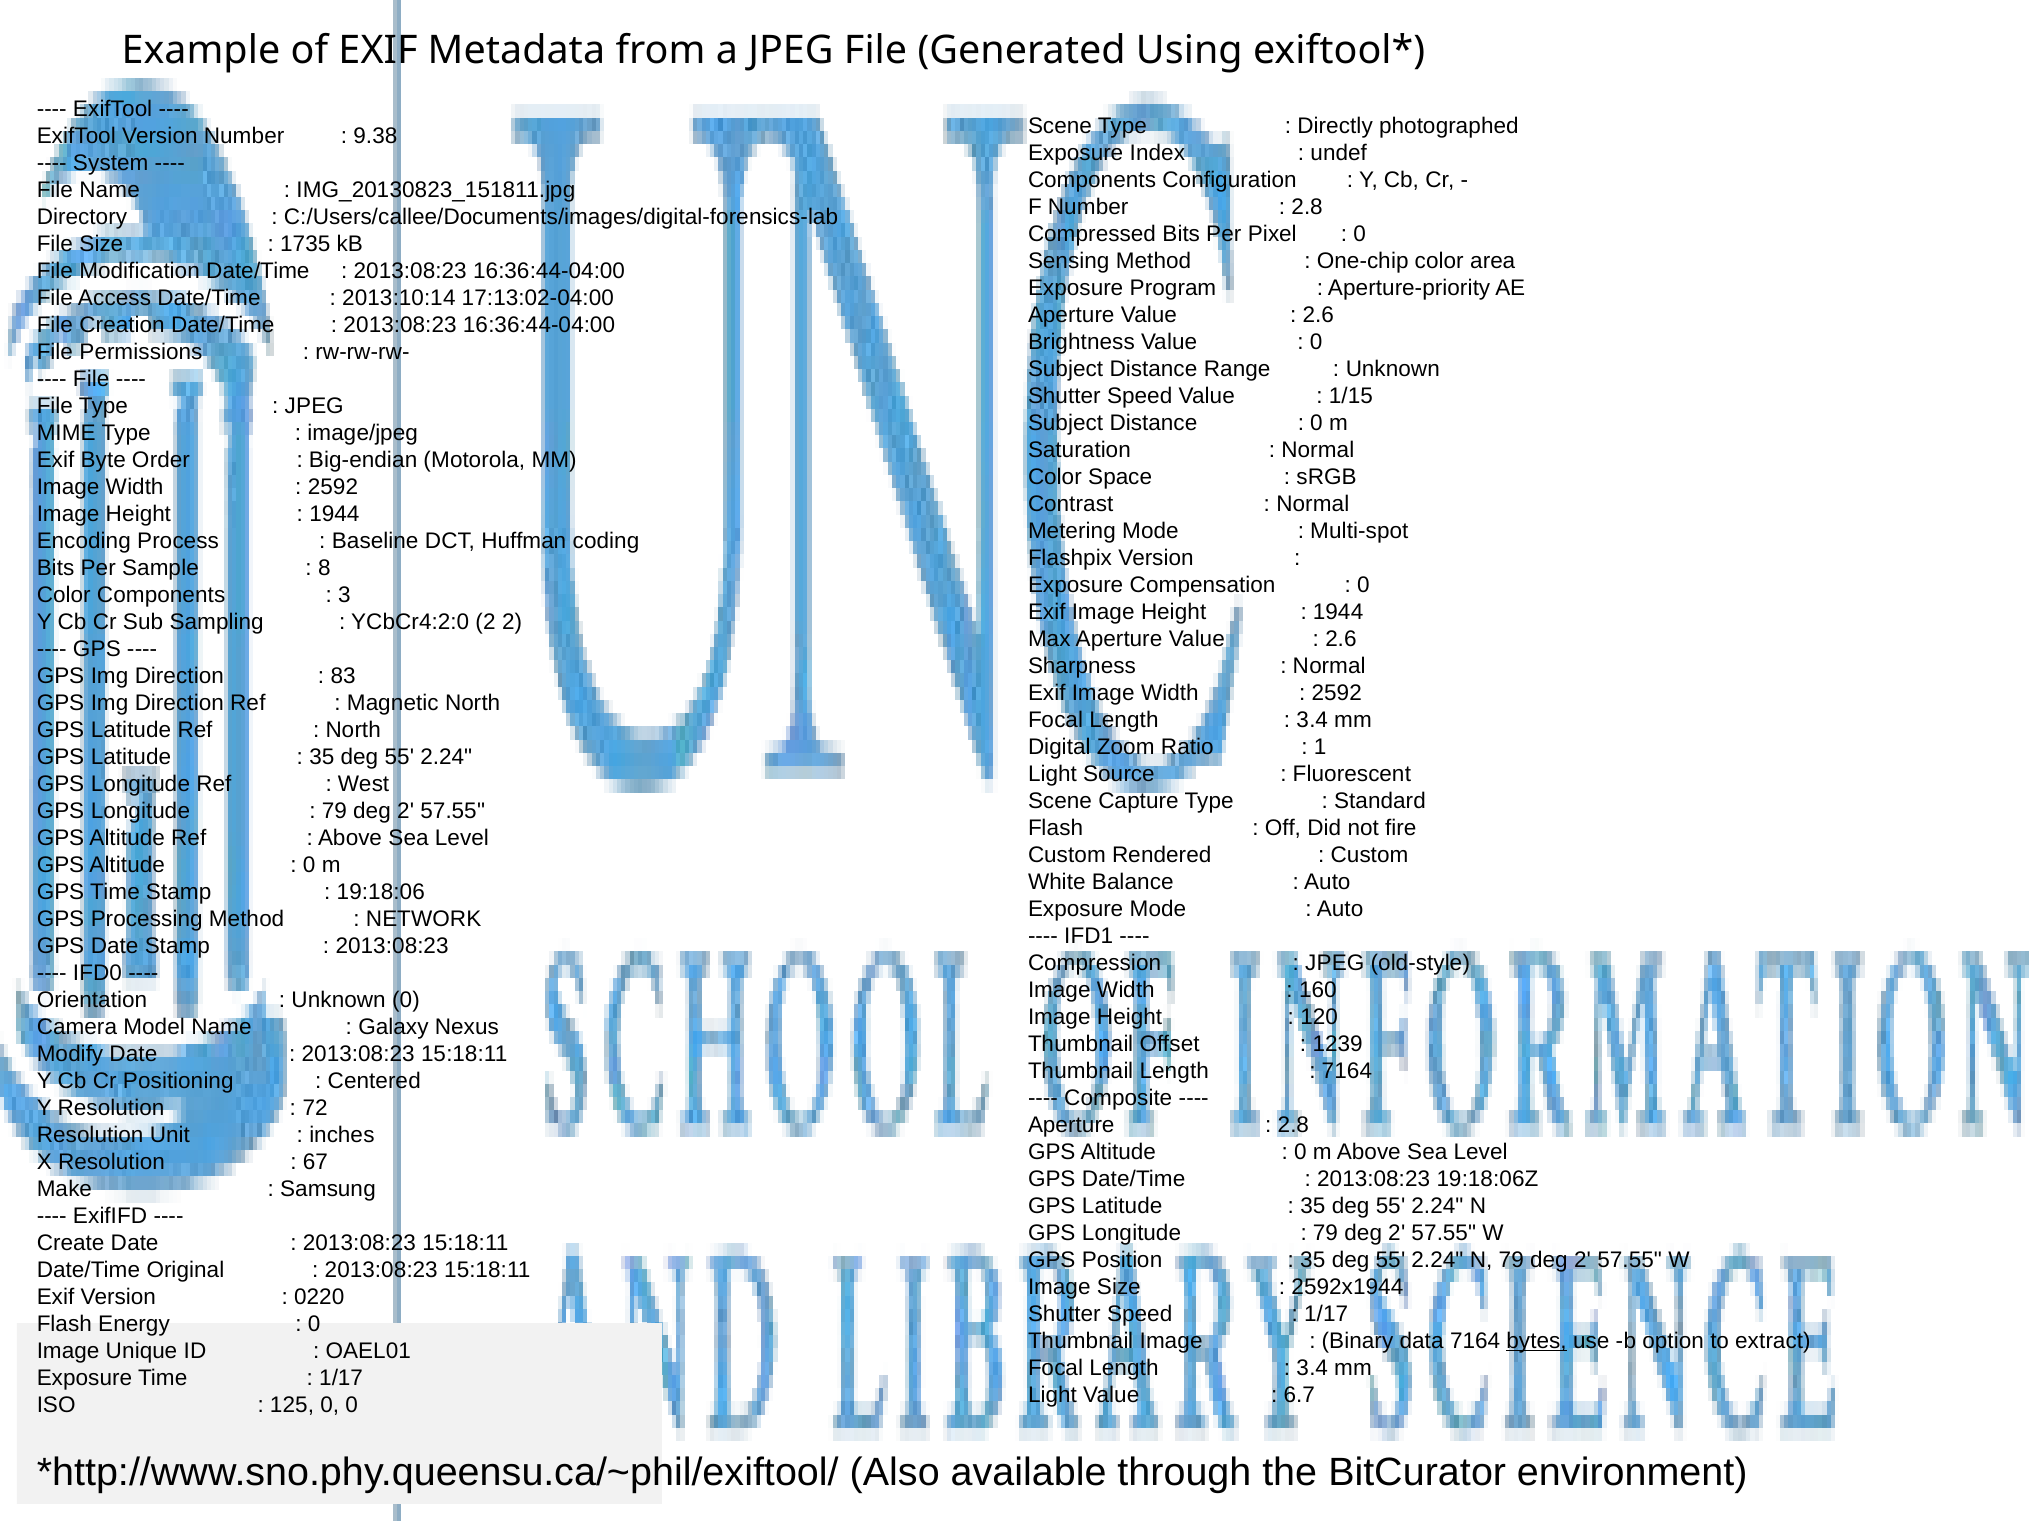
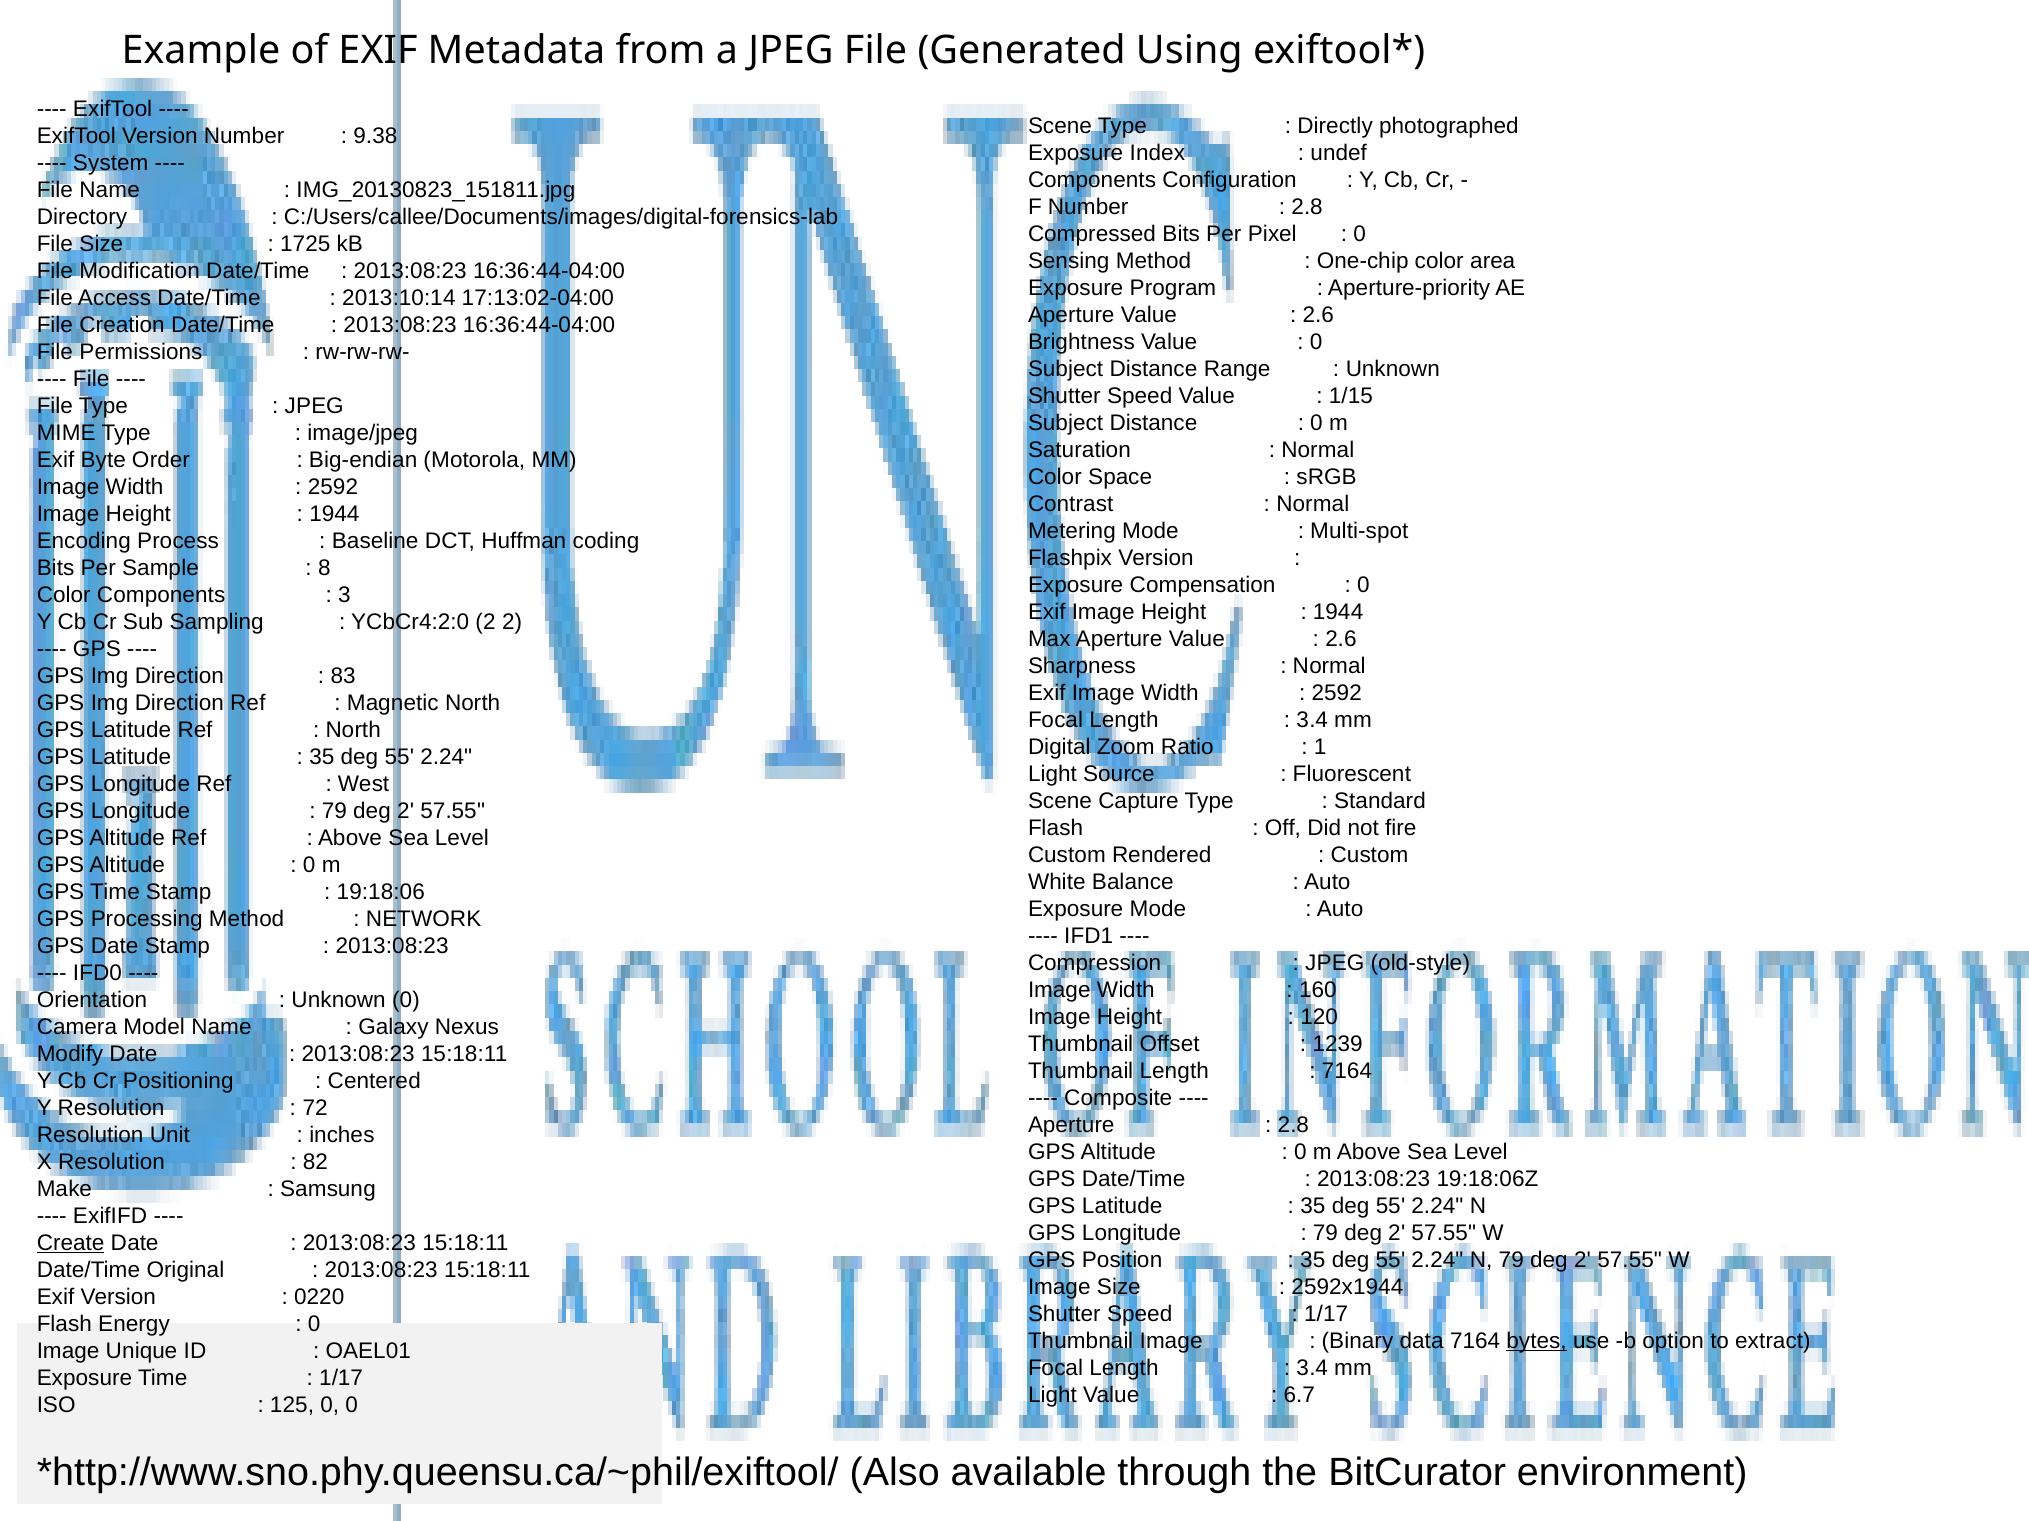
1735: 1735 -> 1725
67: 67 -> 82
Create underline: none -> present
